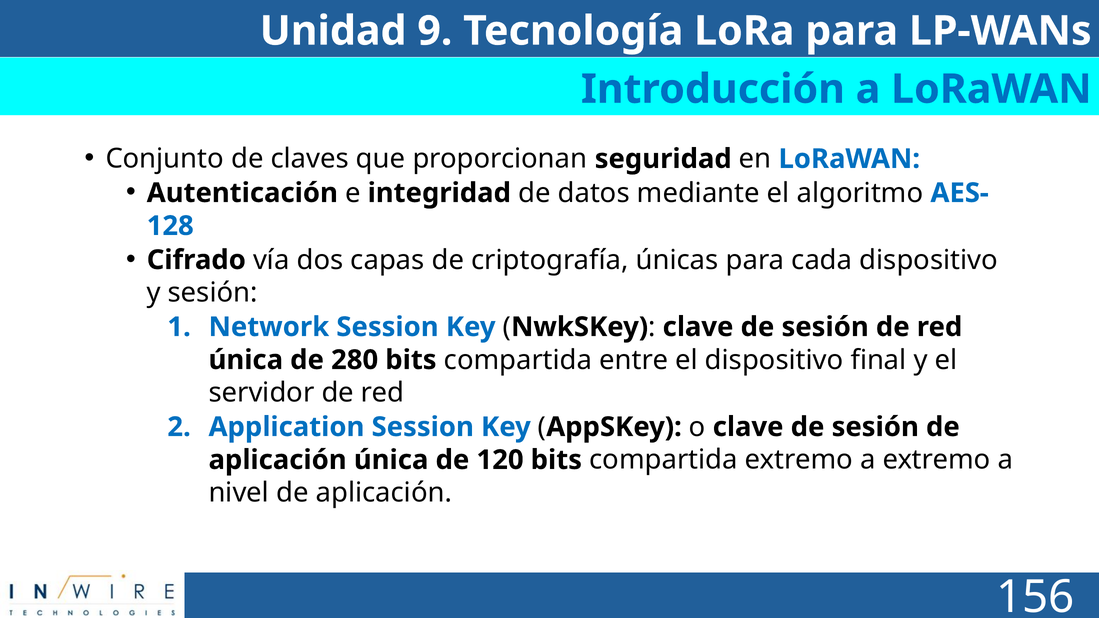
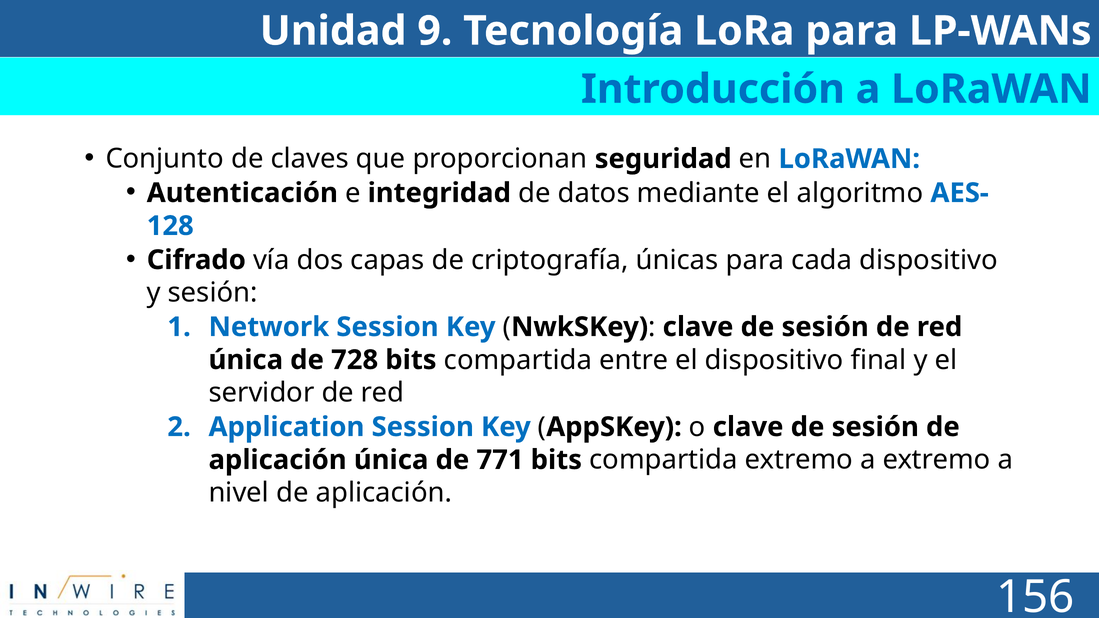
280: 280 -> 728
120: 120 -> 771
